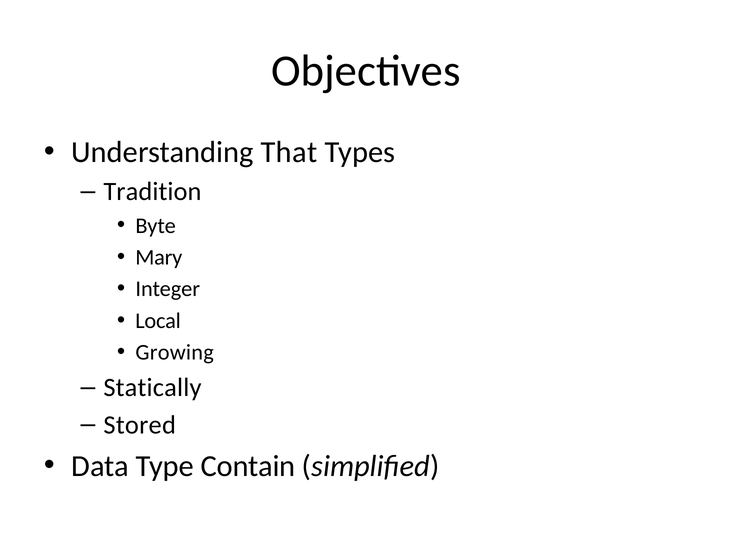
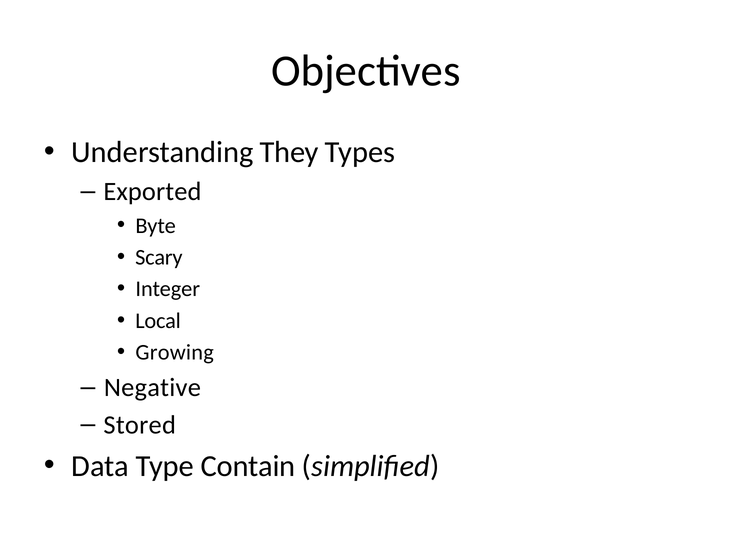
That: That -> They
Tradition: Tradition -> Exported
Mary: Mary -> Scary
Statically: Statically -> Negative
